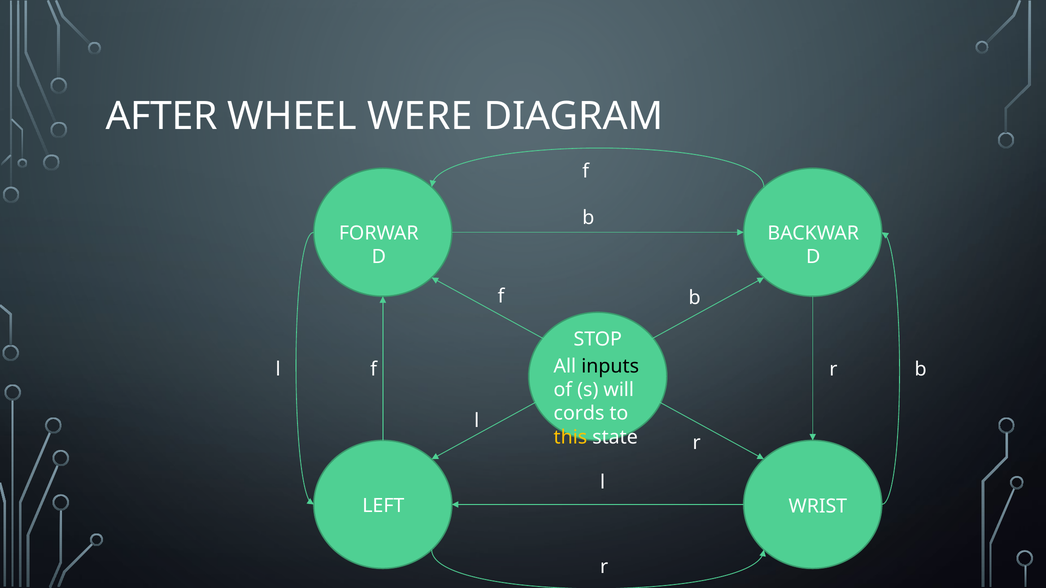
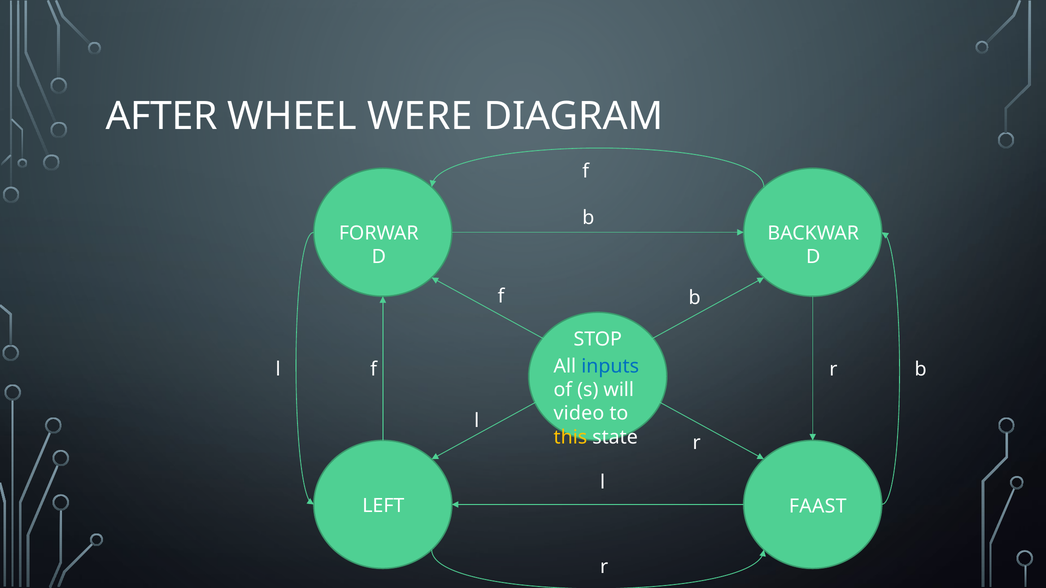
inputs colour: black -> blue
cords: cords -> video
WRIST: WRIST -> FAAST
